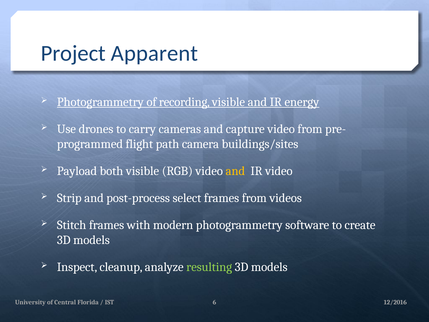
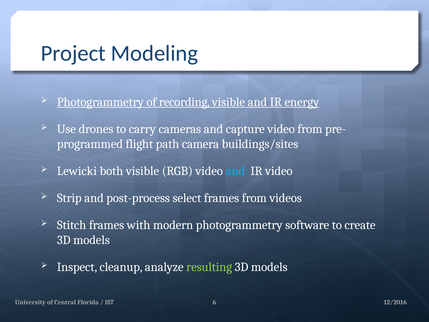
Apparent: Apparent -> Modeling
Payload: Payload -> Lewicki
and at (235, 171) colour: yellow -> light blue
